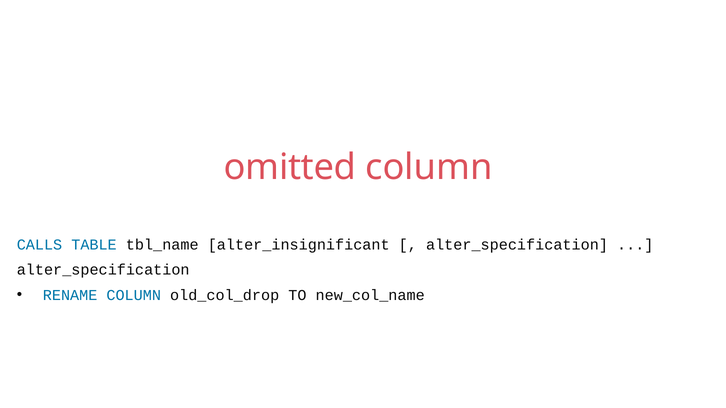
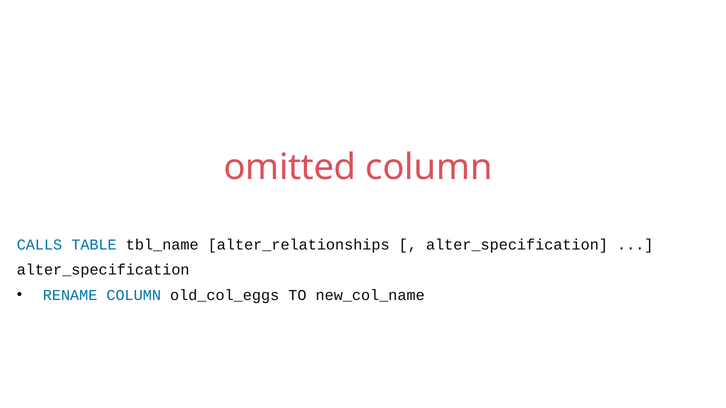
alter_insignificant: alter_insignificant -> alter_relationships
old_col_drop: old_col_drop -> old_col_eggs
